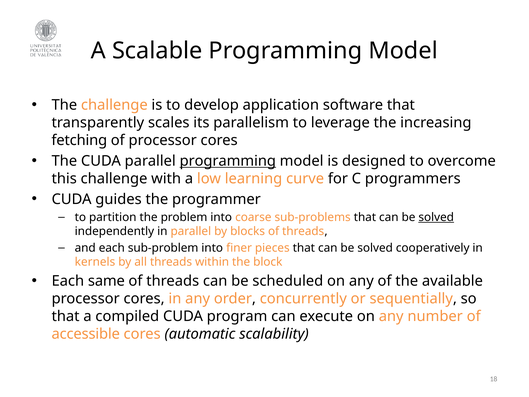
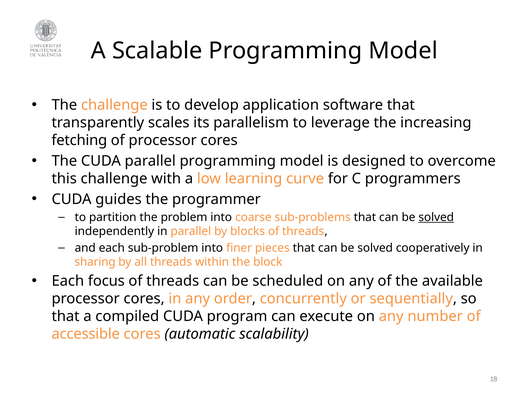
programming at (228, 161) underline: present -> none
kernels: kernels -> sharing
same: same -> focus
